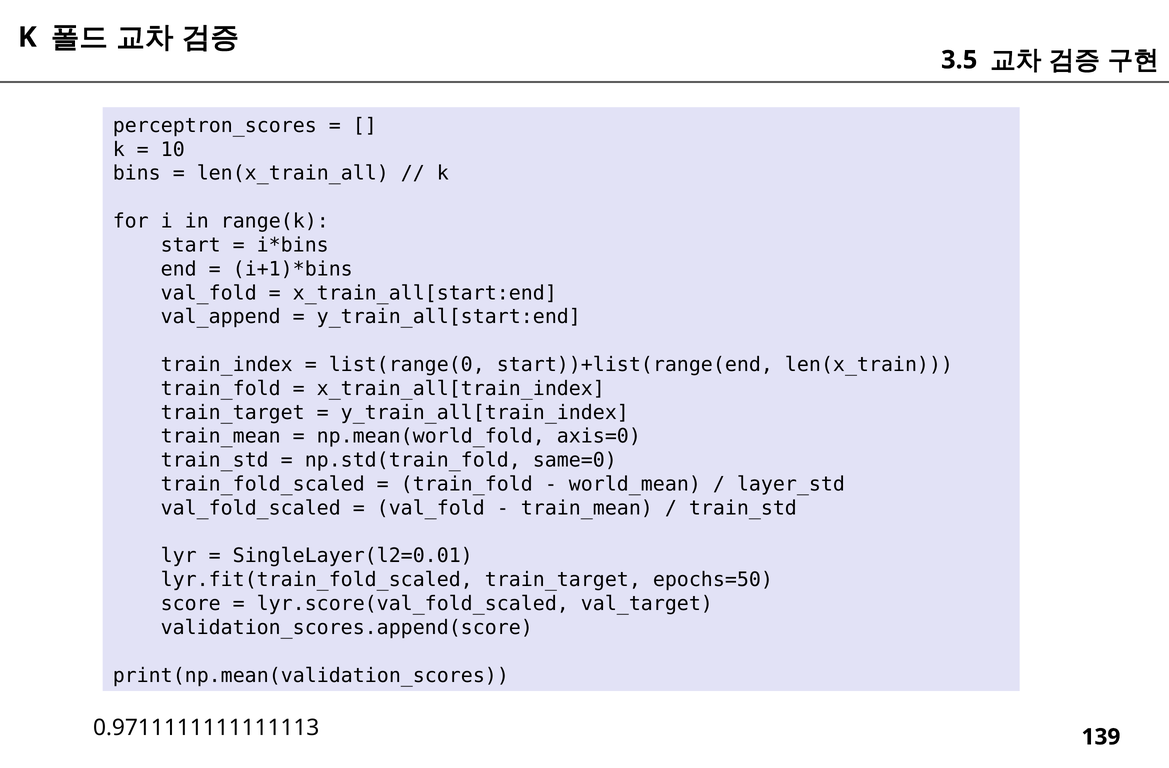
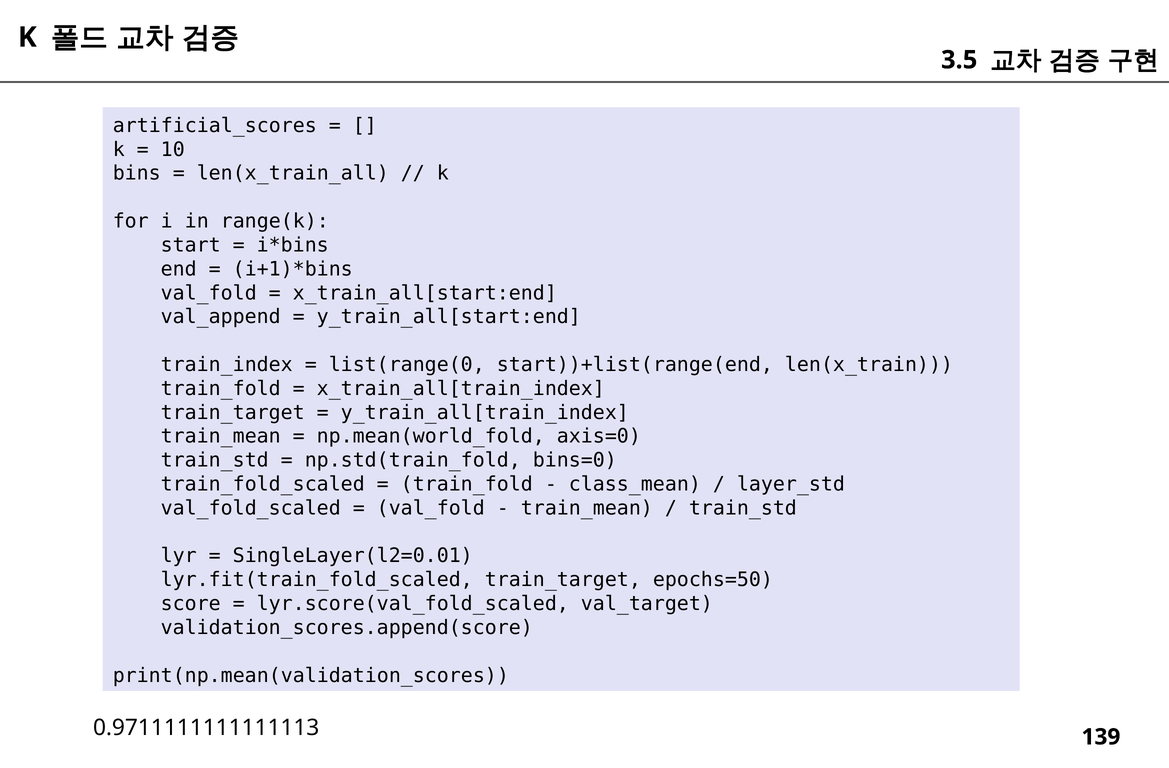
perceptron_scores: perceptron_scores -> artificial_scores
same=0: same=0 -> bins=0
world_mean: world_mean -> class_mean
